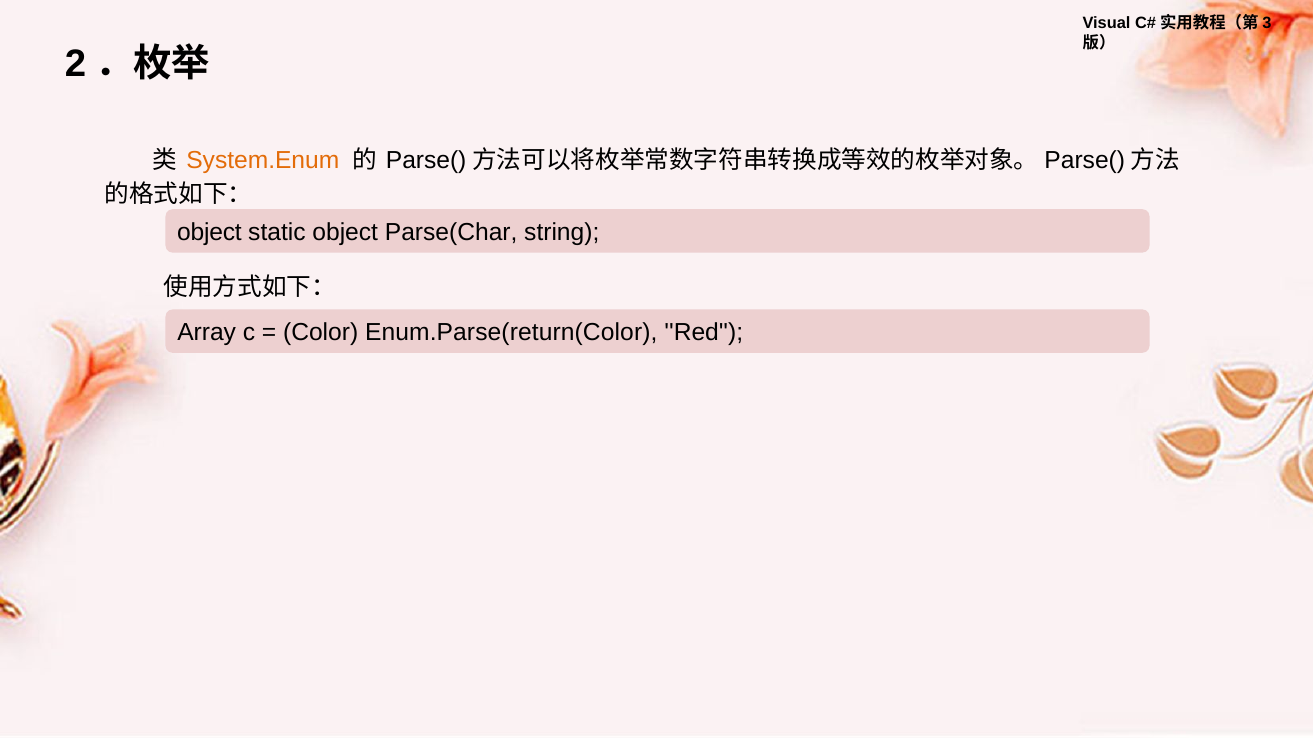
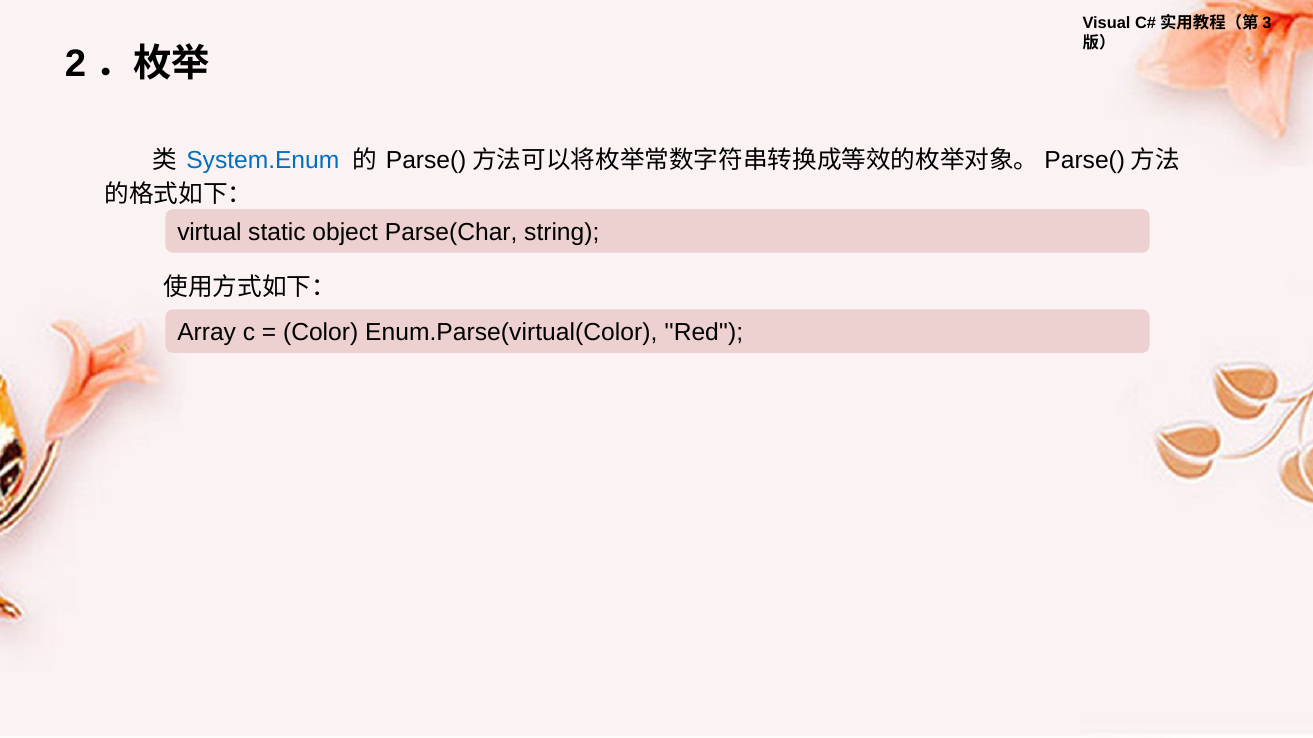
System.Enum colour: orange -> blue
object at (209, 233): object -> virtual
Enum.Parse(return(Color: Enum.Parse(return(Color -> Enum.Parse(virtual(Color
